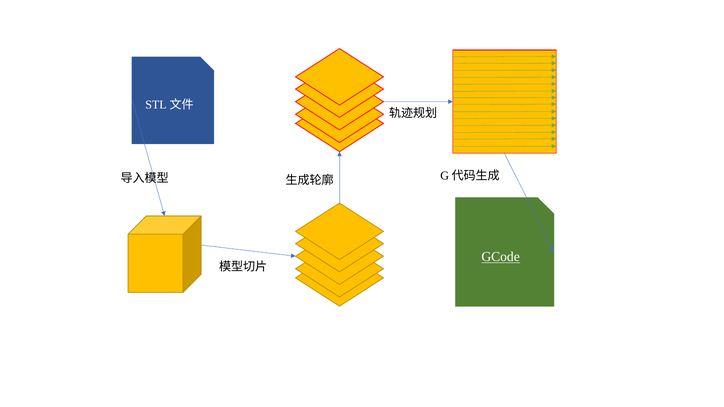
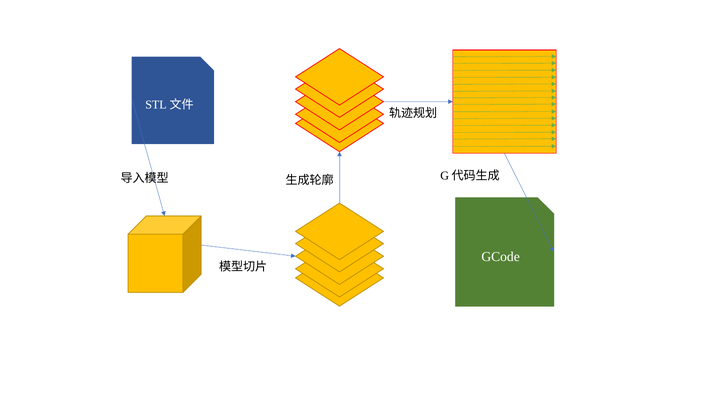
GCode underline: present -> none
